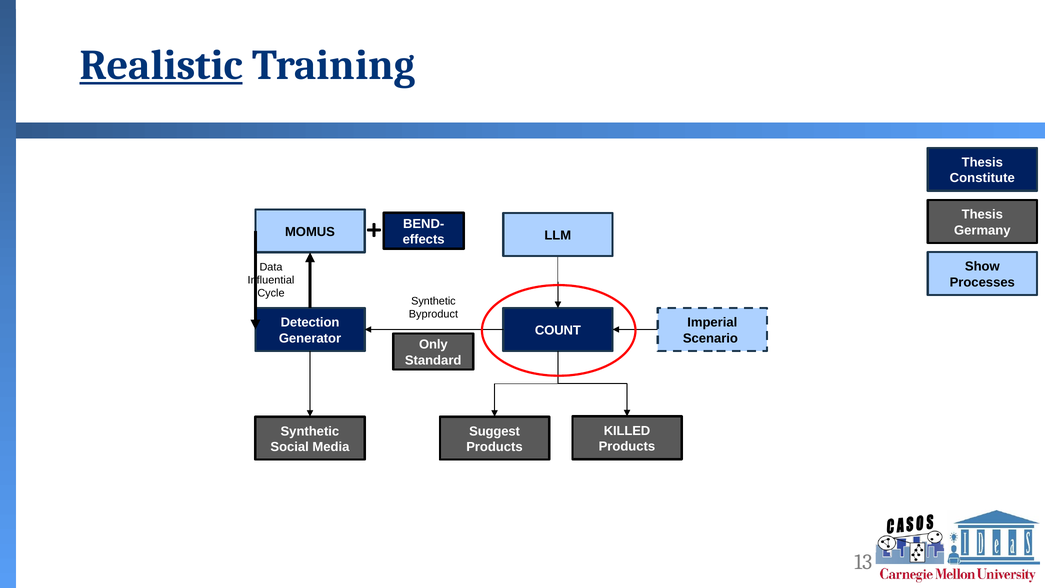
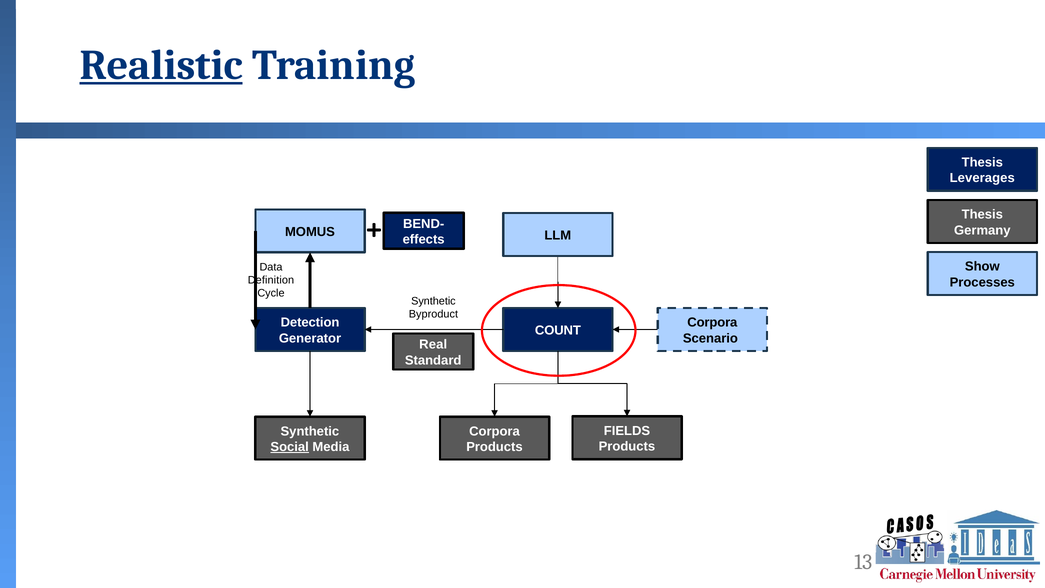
Constitute: Constitute -> Leverages
Influential: Influential -> Definition
Imperial at (712, 322): Imperial -> Corpora
Only: Only -> Real
KILLED: KILLED -> FIELDS
Suggest at (495, 431): Suggest -> Corpora
Social underline: none -> present
